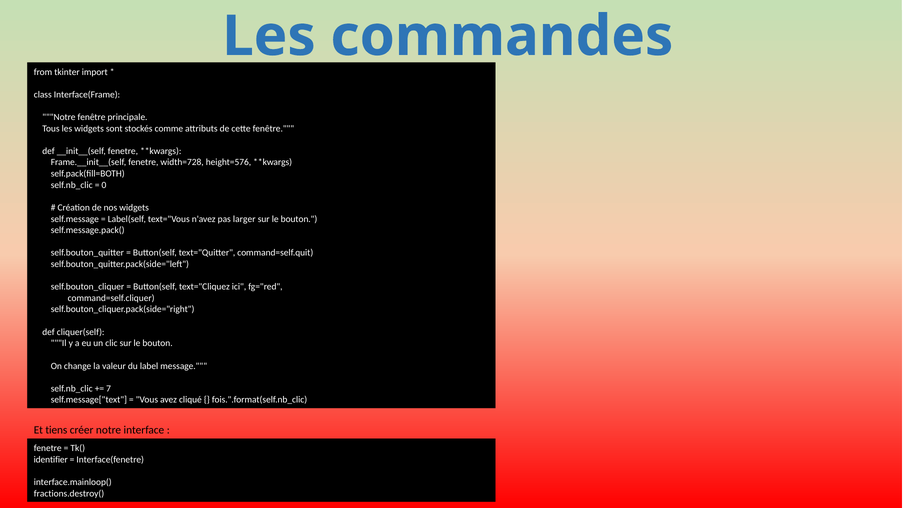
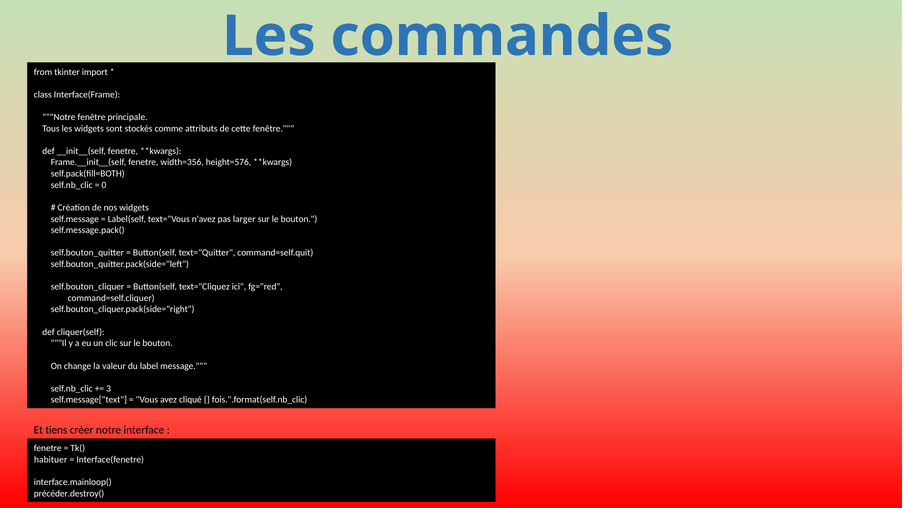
width=728: width=728 -> width=356
7: 7 -> 3
identifier: identifier -> habituer
fractions.destroy(: fractions.destroy( -> précéder.destroy(
